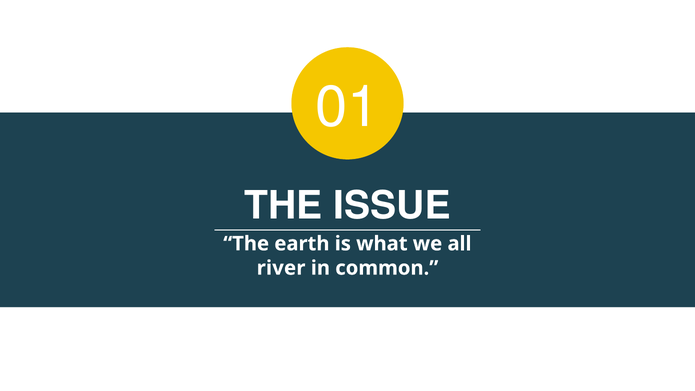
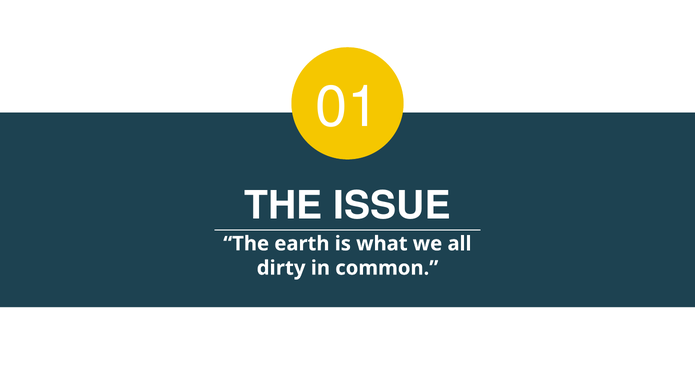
river: river -> dirty
